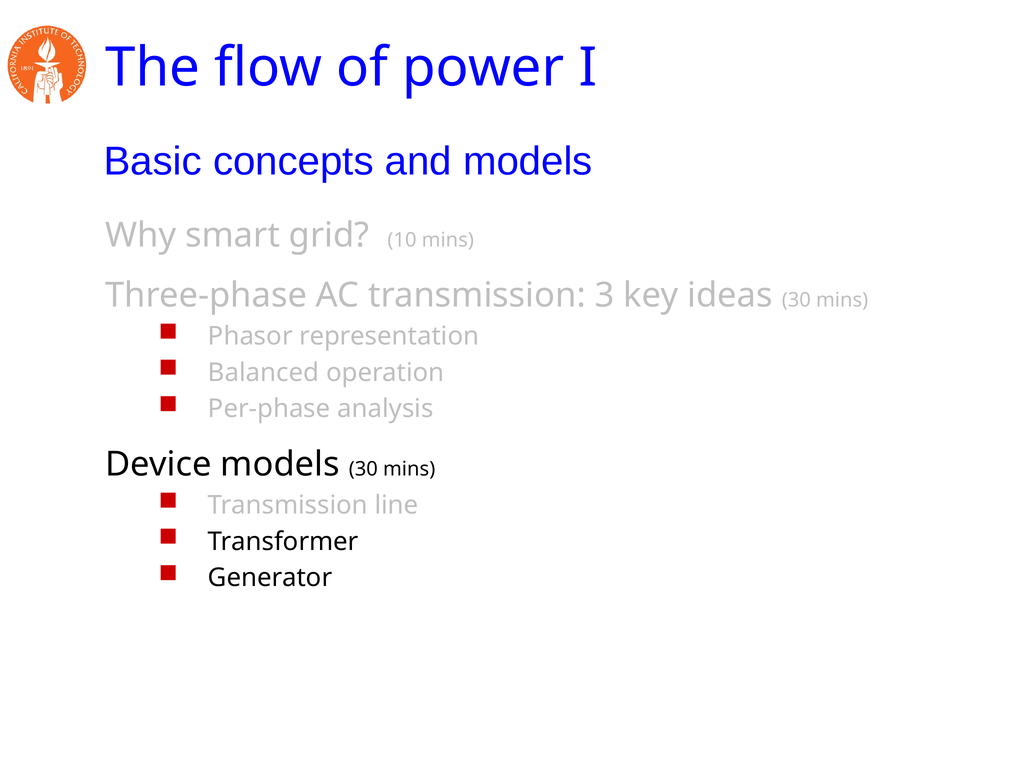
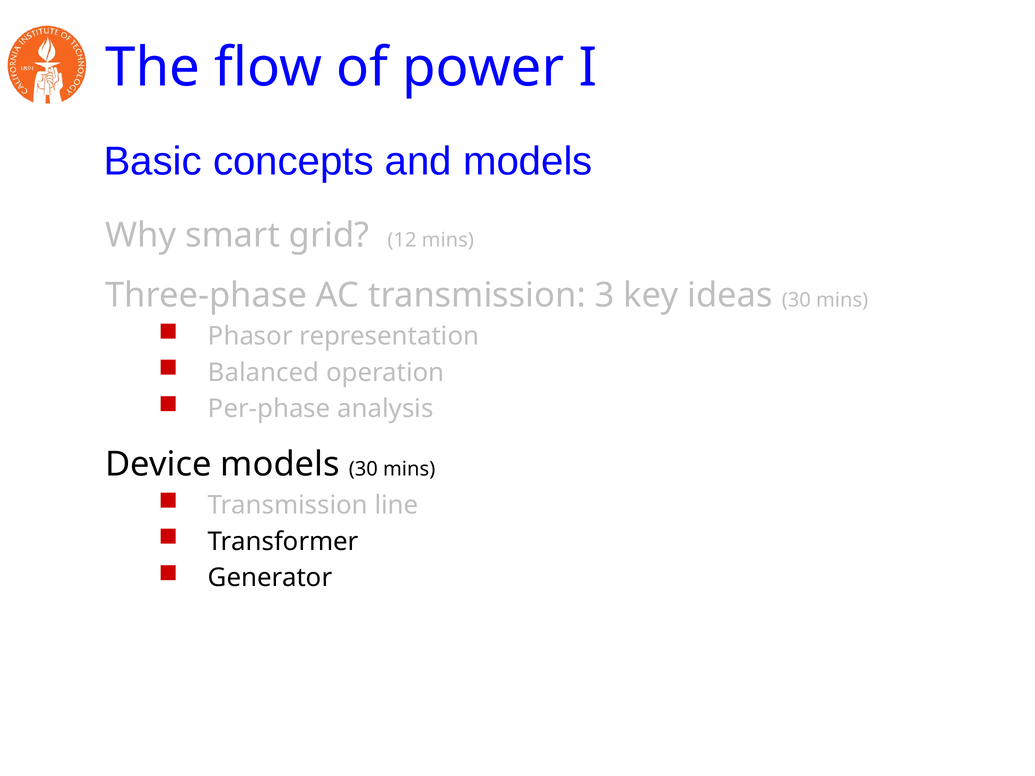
10: 10 -> 12
